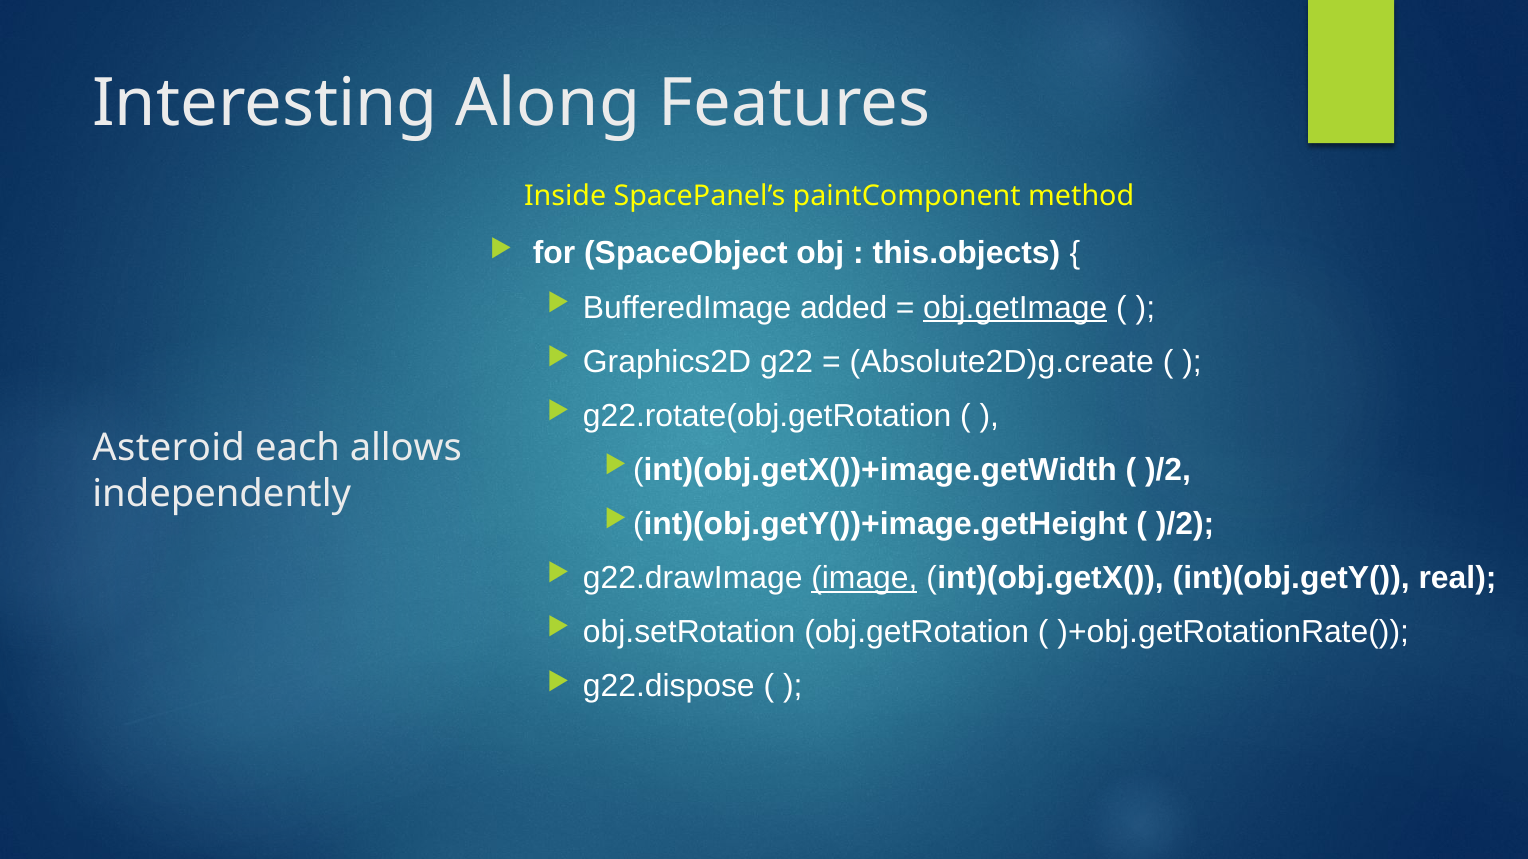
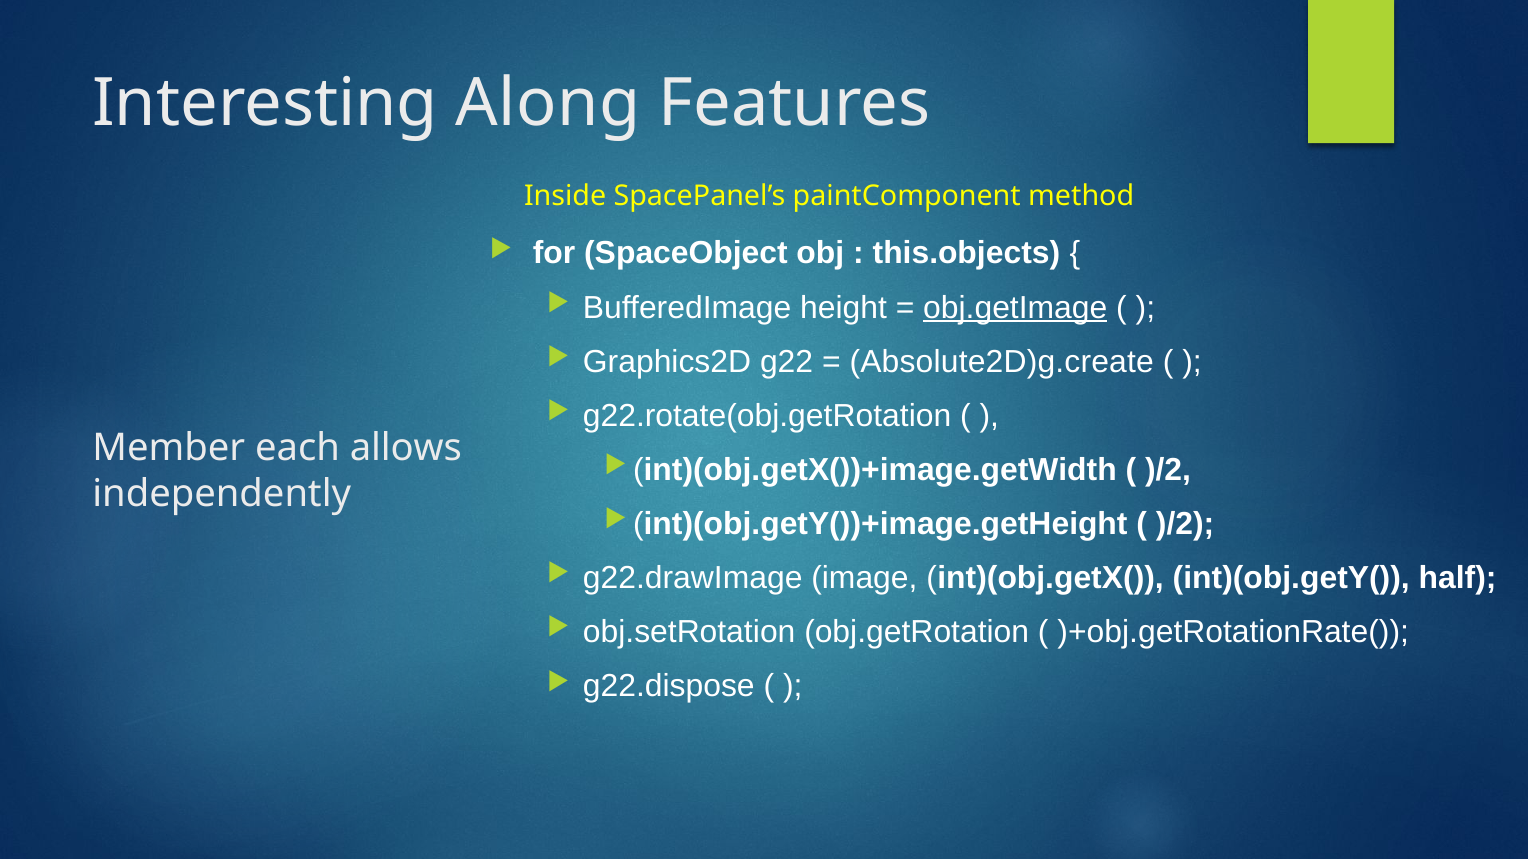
added: added -> height
Asteroid: Asteroid -> Member
image underline: present -> none
real: real -> half
